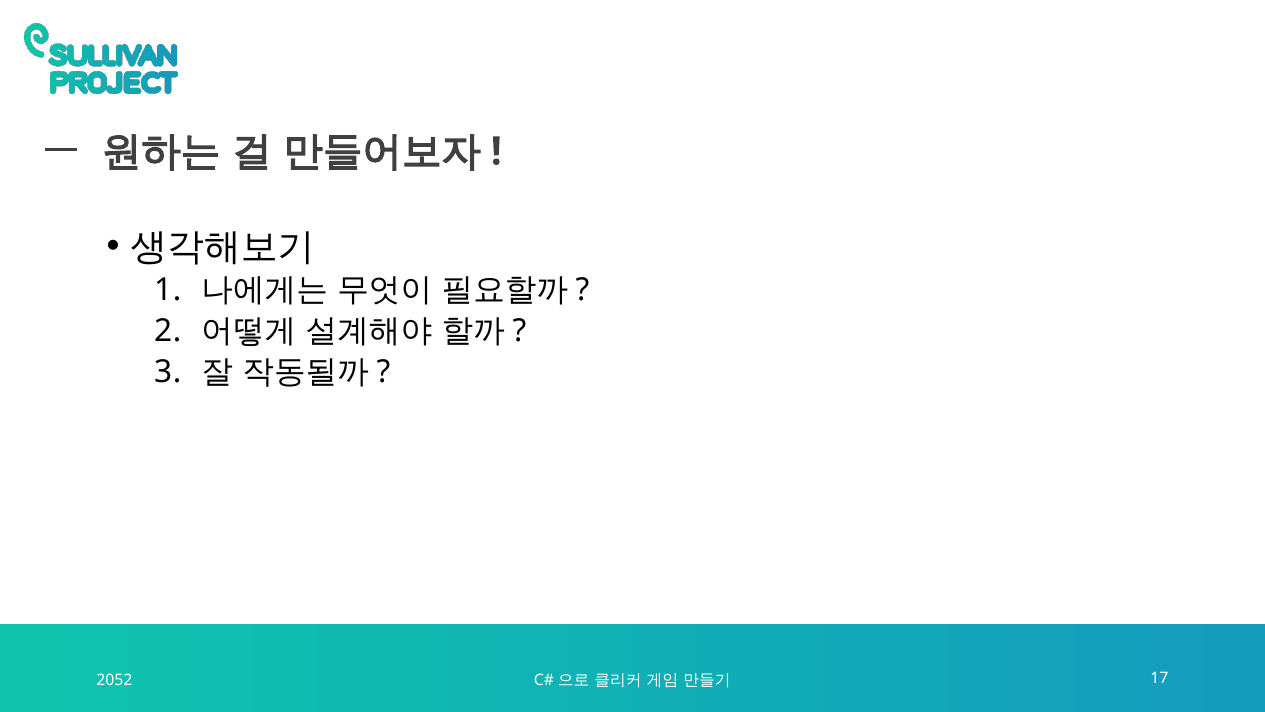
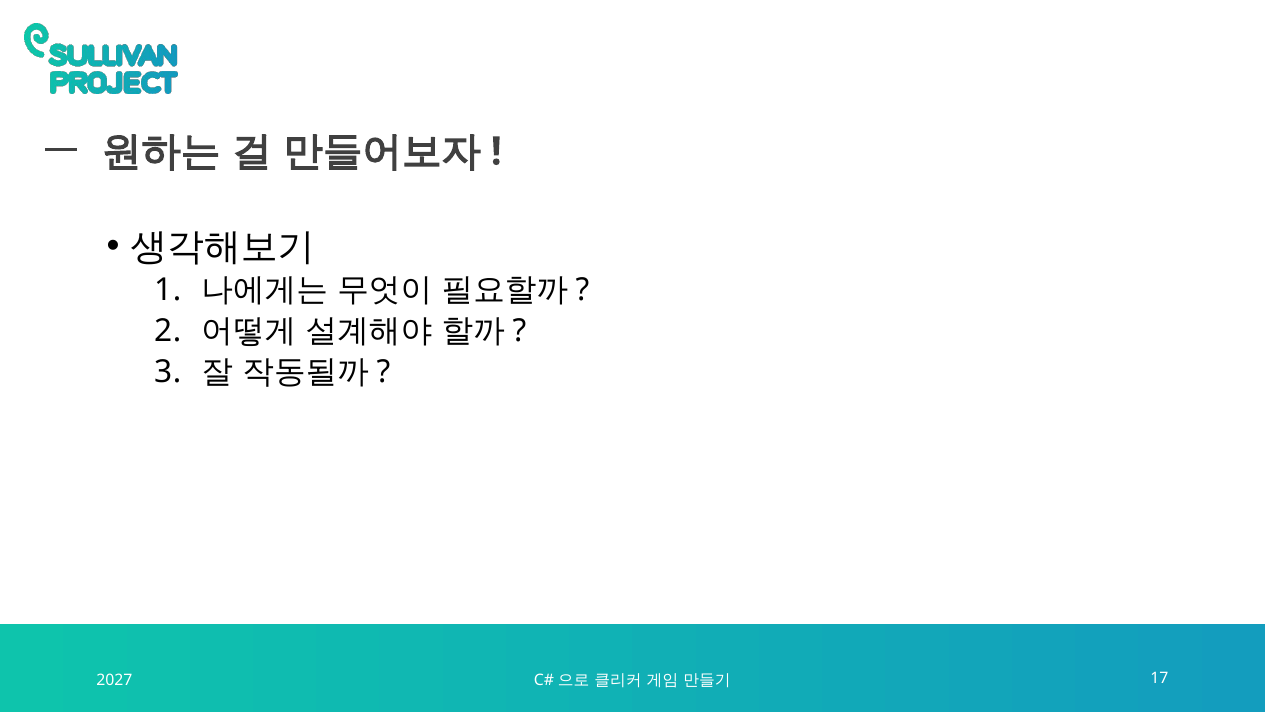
2052: 2052 -> 2027
